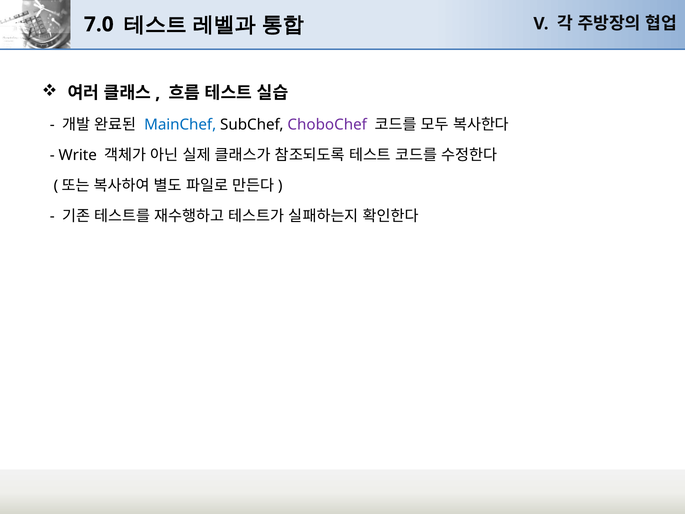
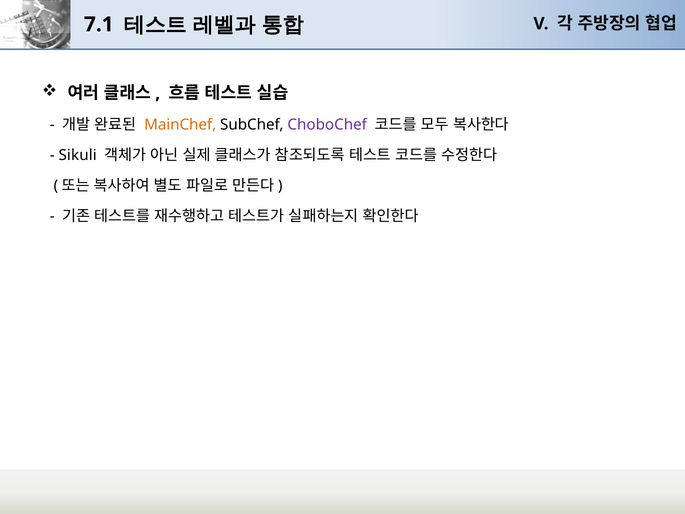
7.0: 7.0 -> 7.1
MainChef colour: blue -> orange
Write: Write -> Sikuli
